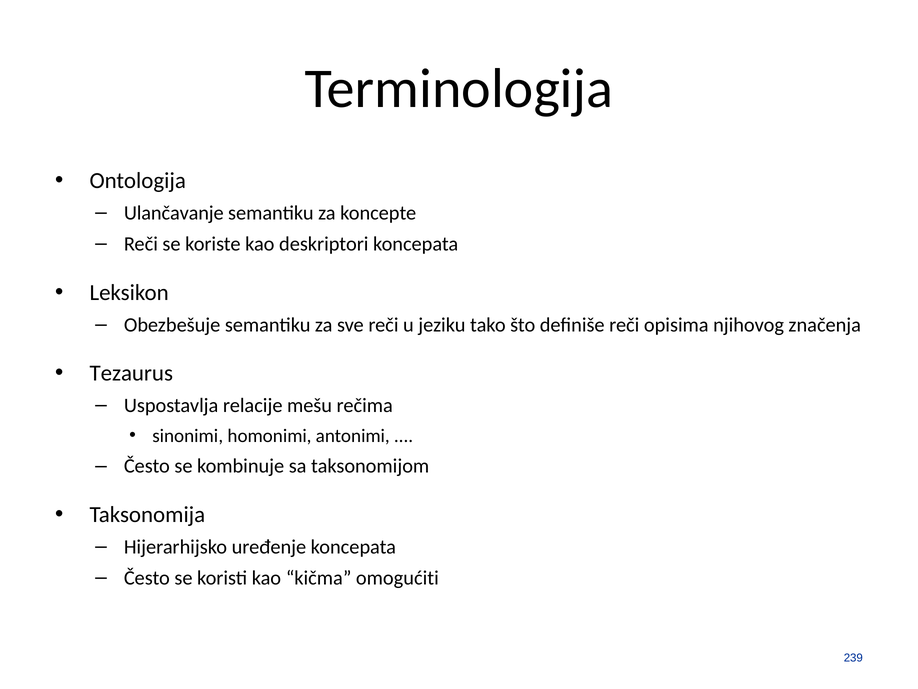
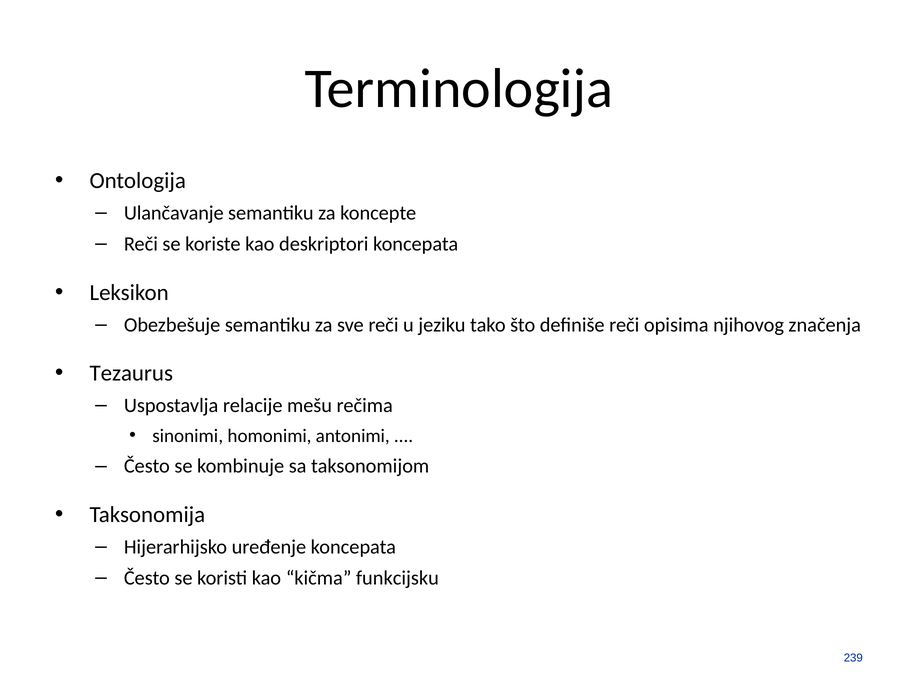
omogućiti: omogućiti -> funkcijsku
